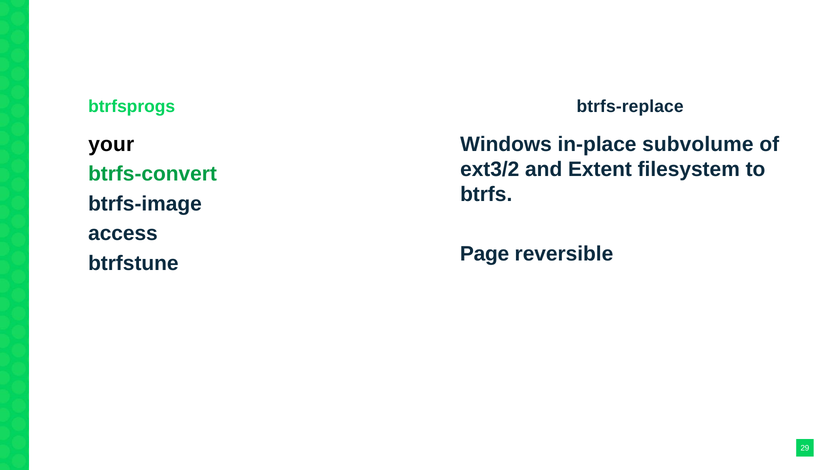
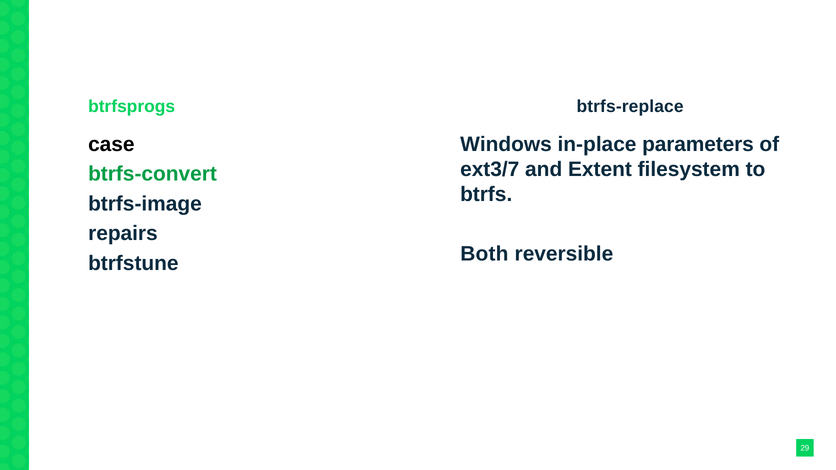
your: your -> case
subvolume: subvolume -> parameters
ext3/2: ext3/2 -> ext3/7
access: access -> repairs
Page: Page -> Both
